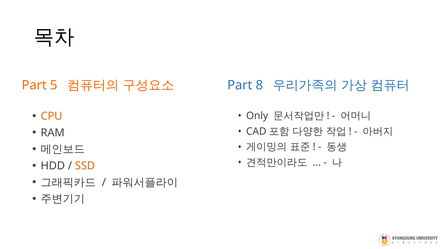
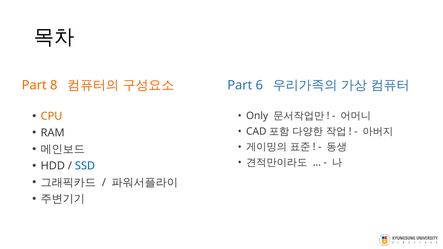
5: 5 -> 8
8: 8 -> 6
SSD colour: orange -> blue
